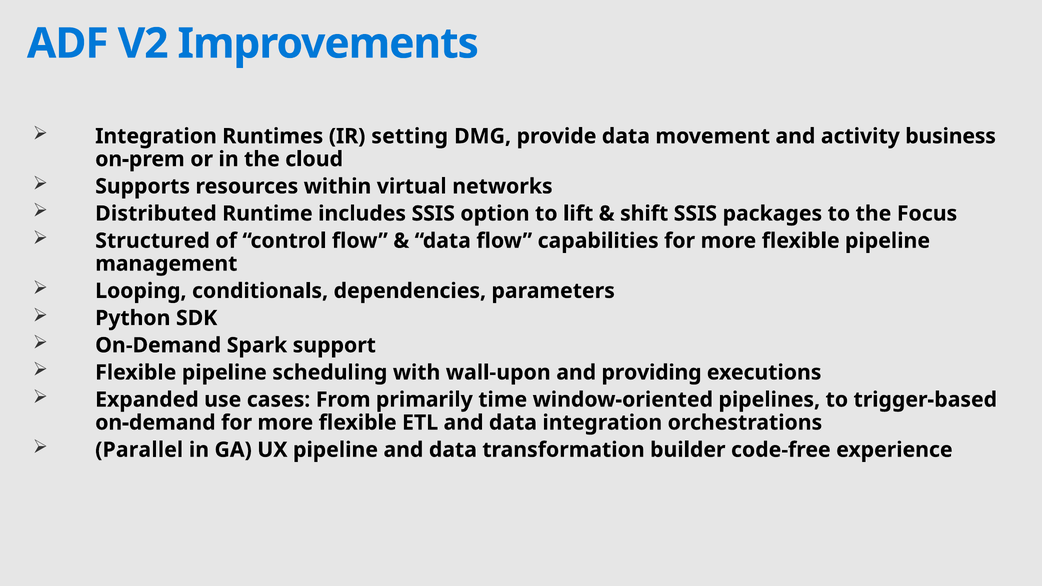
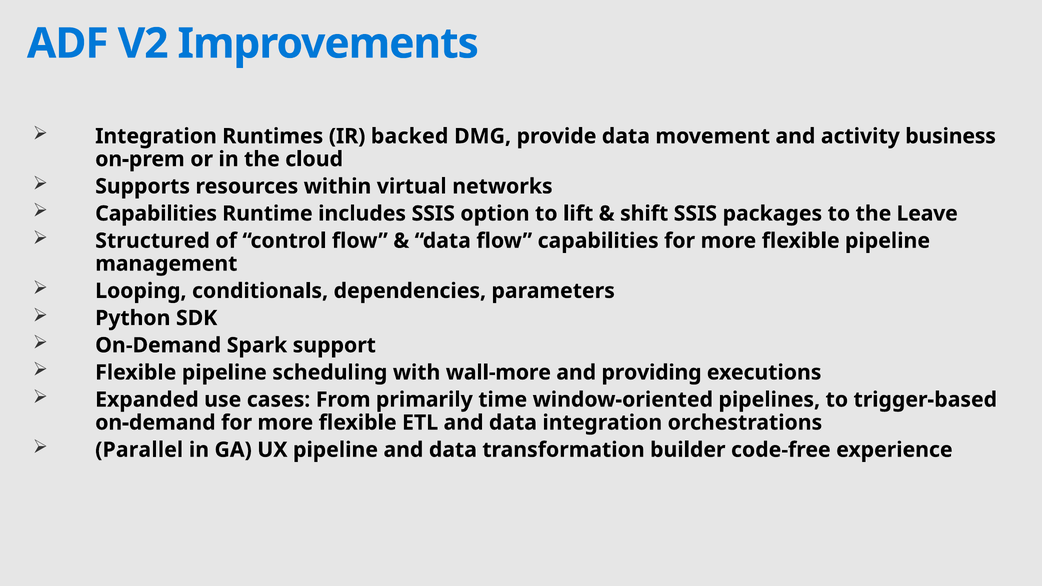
setting: setting -> backed
Distributed at (156, 214): Distributed -> Capabilities
Focus: Focus -> Leave
wall-upon: wall-upon -> wall-more
